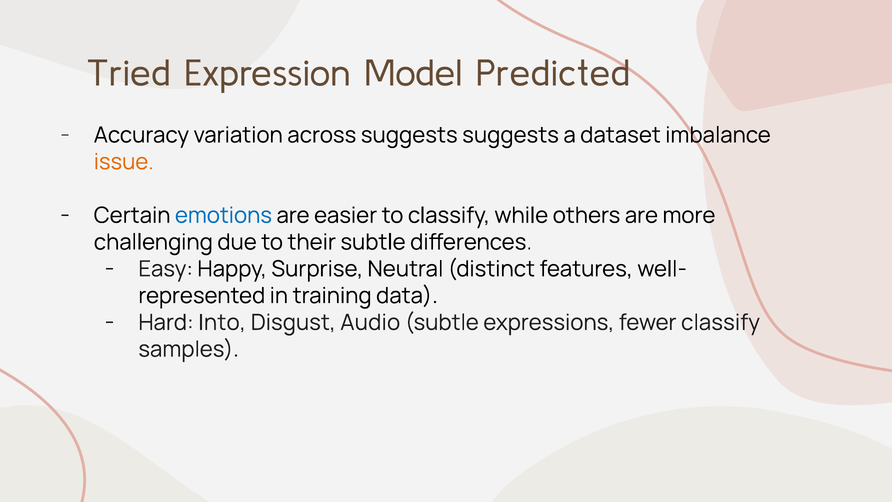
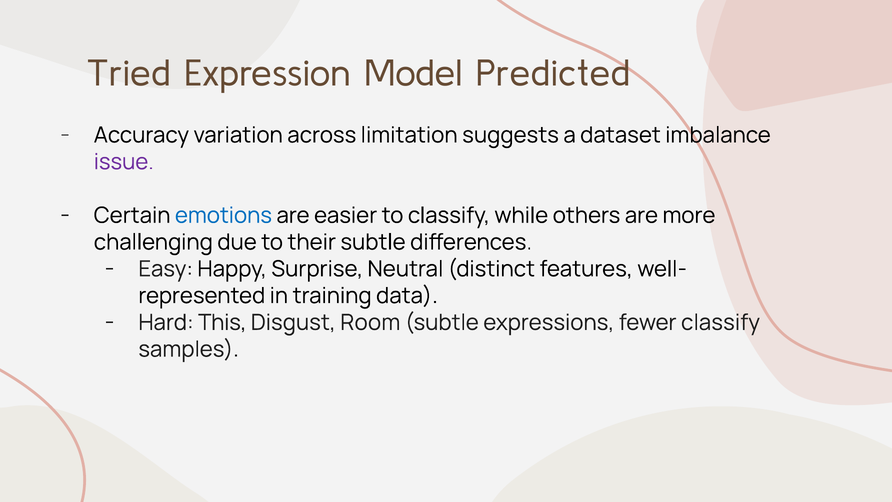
across suggests: suggests -> limitation
issue colour: orange -> purple
Into: Into -> This
Audio: Audio -> Room
